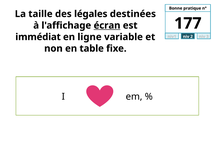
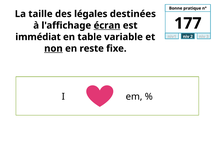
ligne: ligne -> table
non underline: none -> present
table: table -> reste
